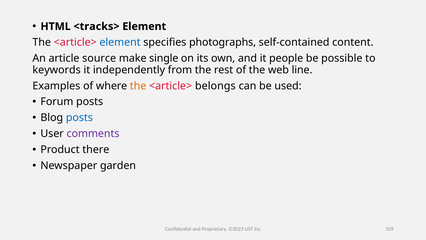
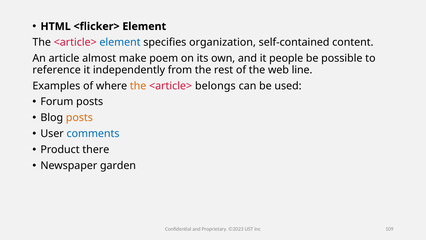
<tracks>: <tracks> -> <flicker>
photographs: photographs -> organization
source: source -> almost
single: single -> poem
keywords: keywords -> reference
posts at (79, 118) colour: blue -> orange
comments colour: purple -> blue
